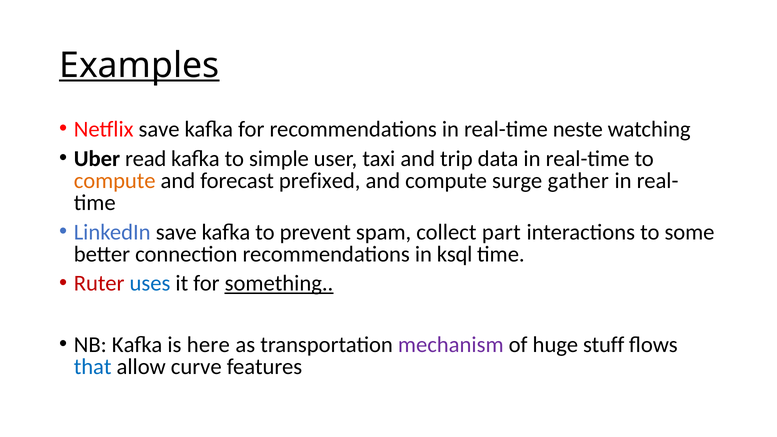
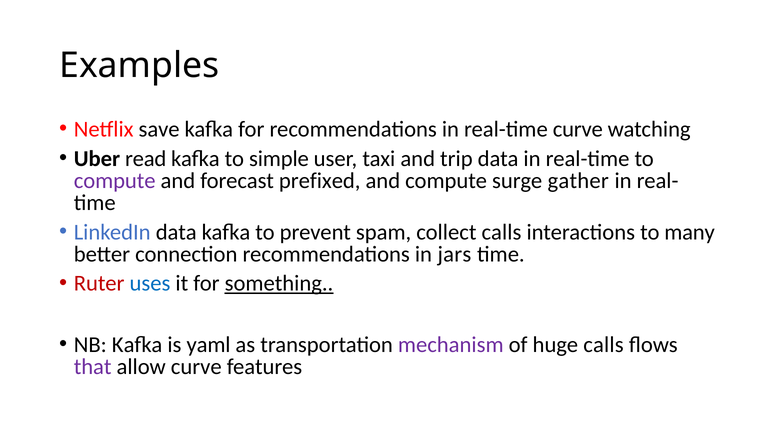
Examples underline: present -> none
real-time neste: neste -> curve
compute at (115, 181) colour: orange -> purple
LinkedIn save: save -> data
collect part: part -> calls
some: some -> many
ksql: ksql -> jars
here: here -> yaml
huge stuff: stuff -> calls
that colour: blue -> purple
